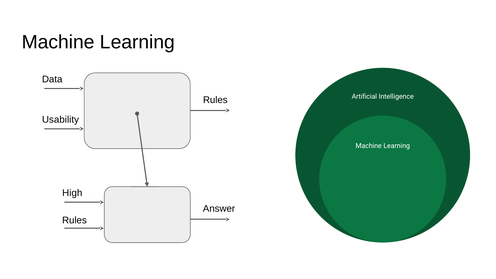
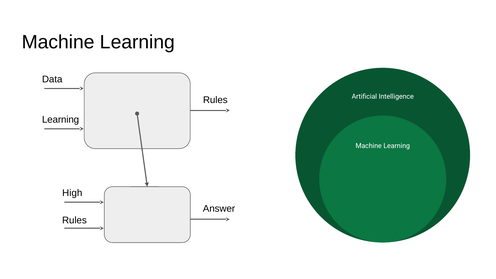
Usability at (61, 120): Usability -> Learning
